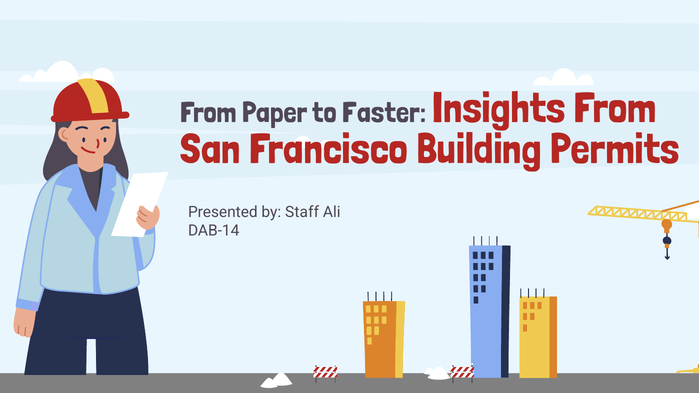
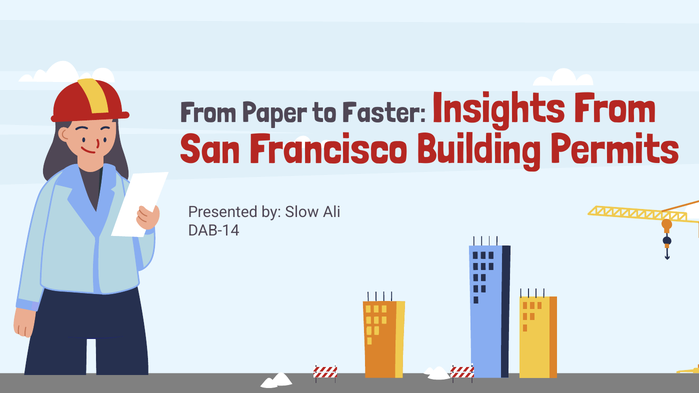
Staff: Staff -> Slow
